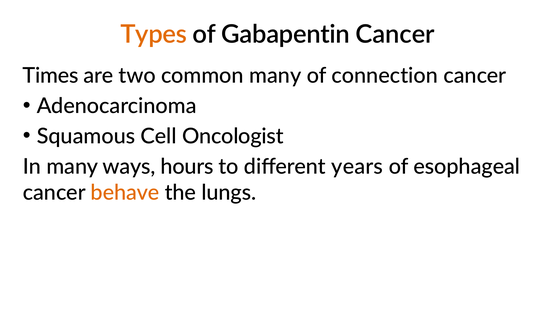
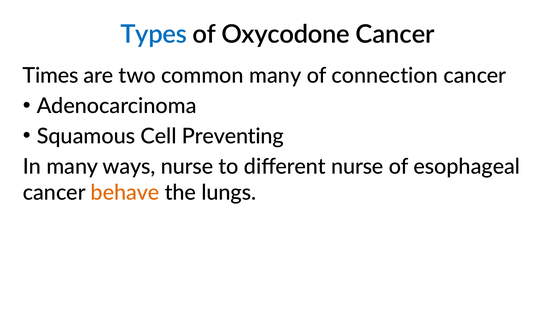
Types colour: orange -> blue
Gabapentin: Gabapentin -> Oxycodone
Oncologist: Oncologist -> Preventing
ways hours: hours -> nurse
different years: years -> nurse
